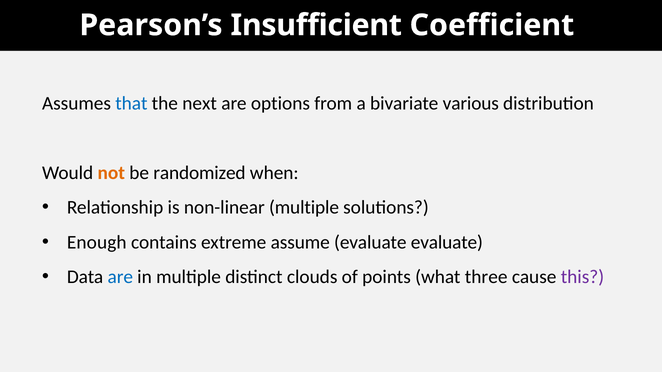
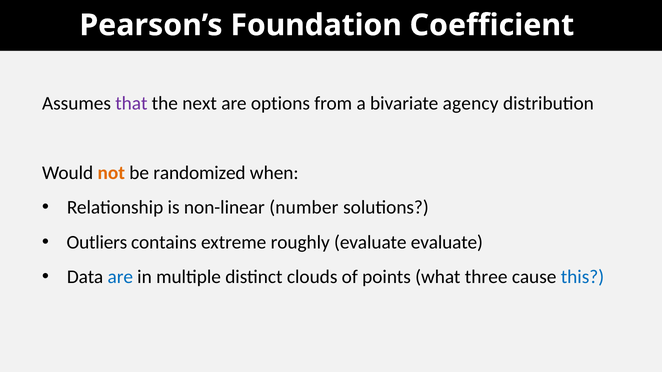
Insufficient: Insufficient -> Foundation
that colour: blue -> purple
various: various -> agency
non-linear multiple: multiple -> number
Enough: Enough -> Outliers
assume: assume -> roughly
this colour: purple -> blue
